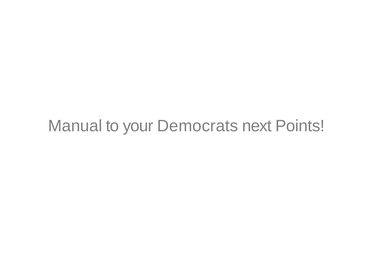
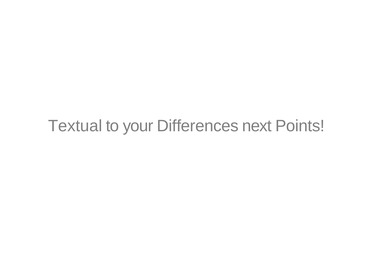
Manual: Manual -> Textual
Democrats: Democrats -> Differences
